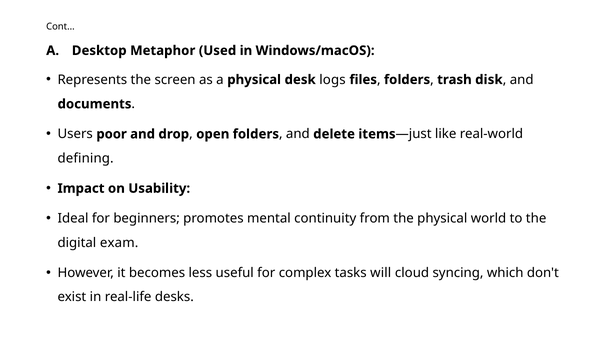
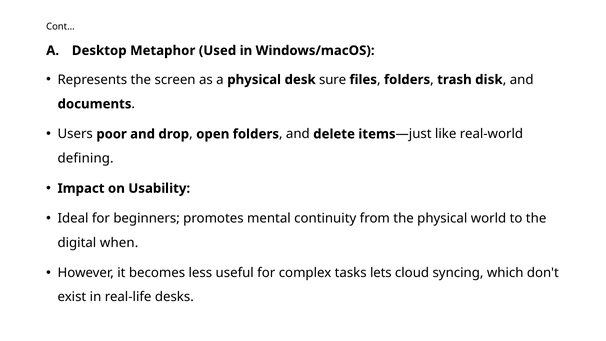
logs: logs -> sure
exam: exam -> when
will: will -> lets
